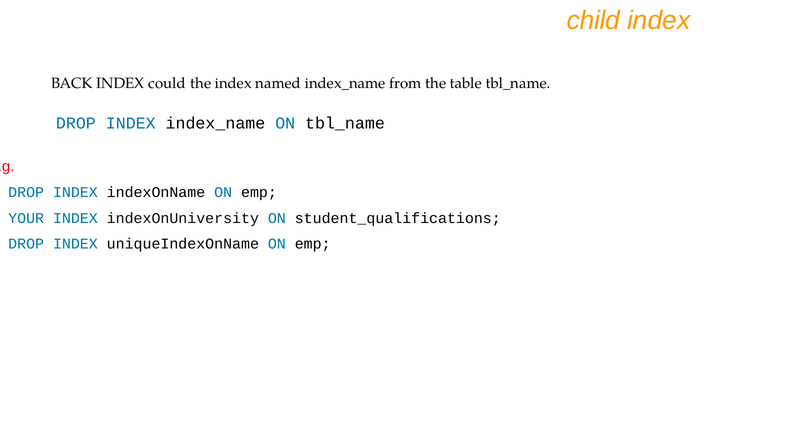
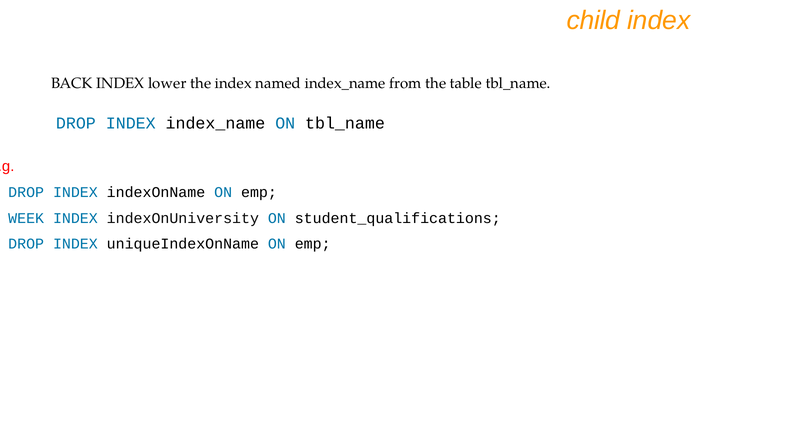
could: could -> lower
YOUR: YOUR -> WEEK
